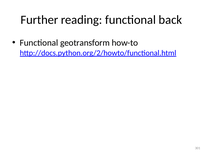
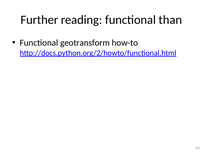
back: back -> than
